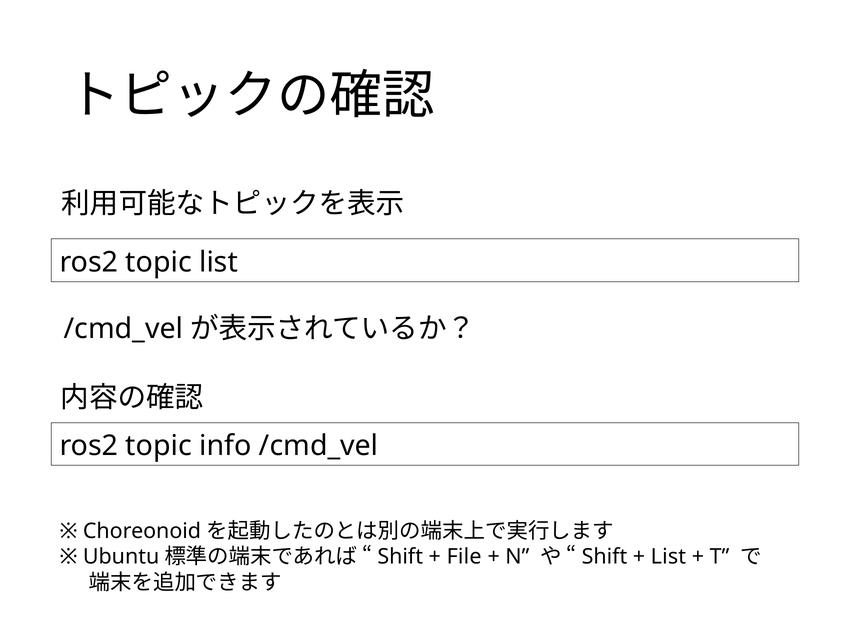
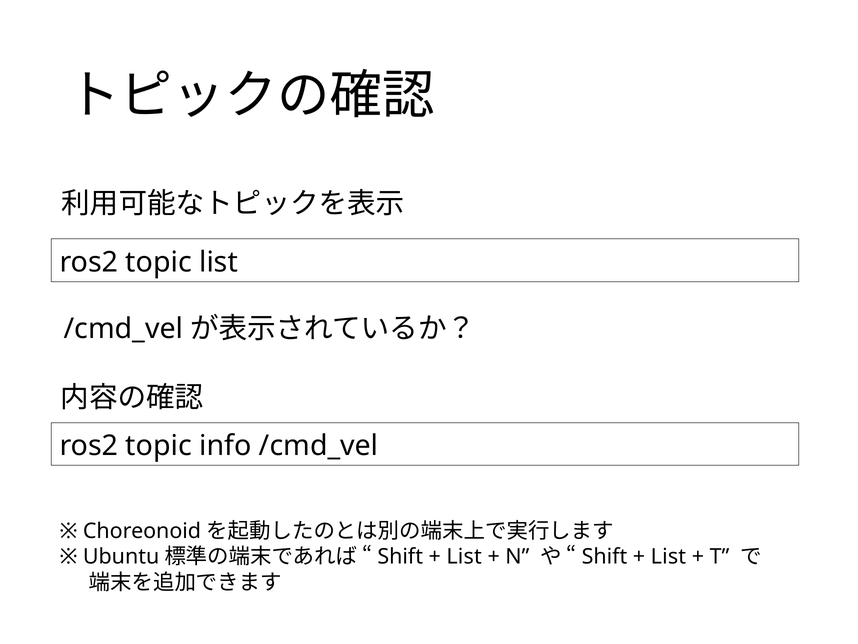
File at (464, 556): File -> List
